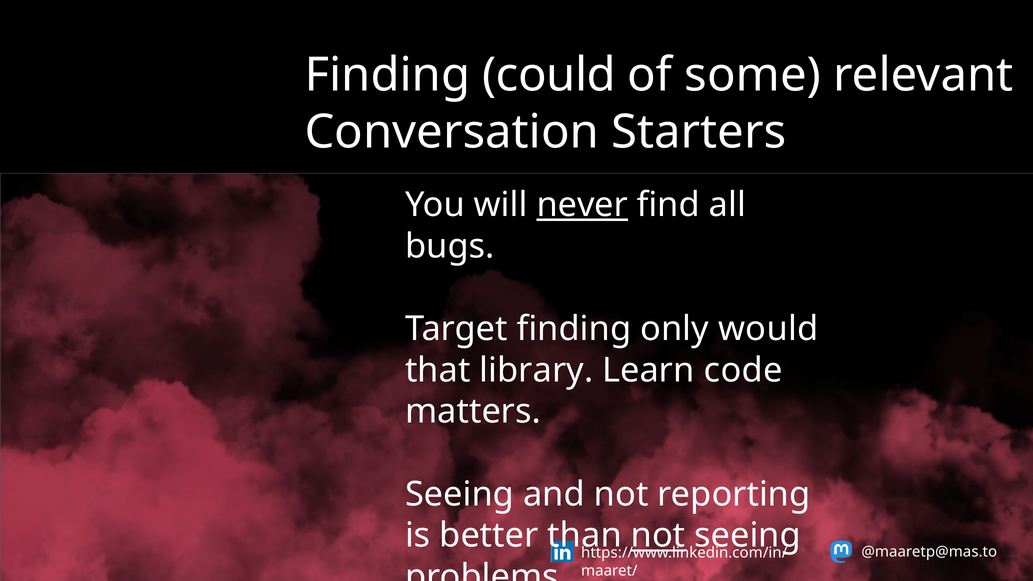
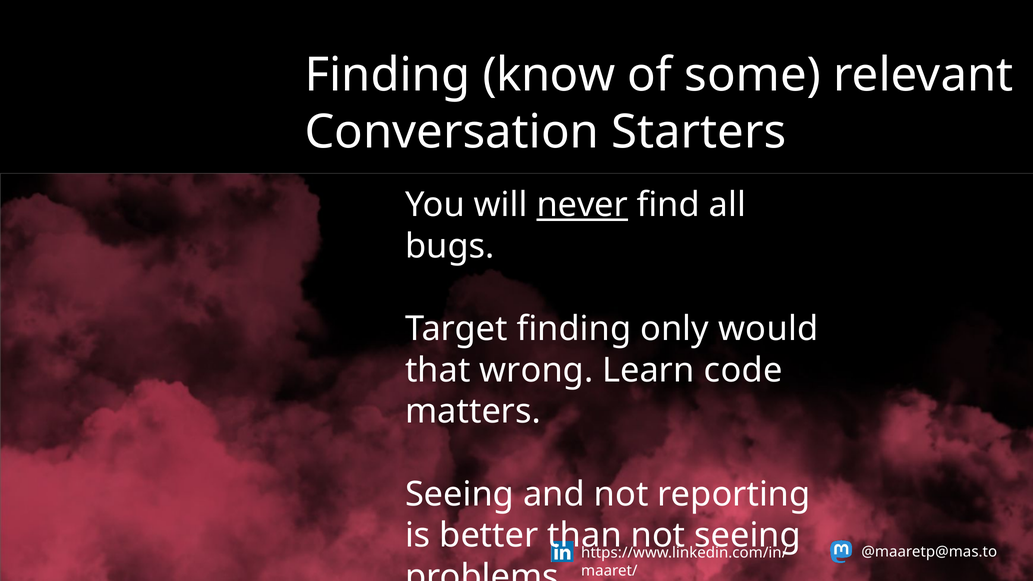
could: could -> know
library: library -> wrong
not at (658, 536) underline: present -> none
